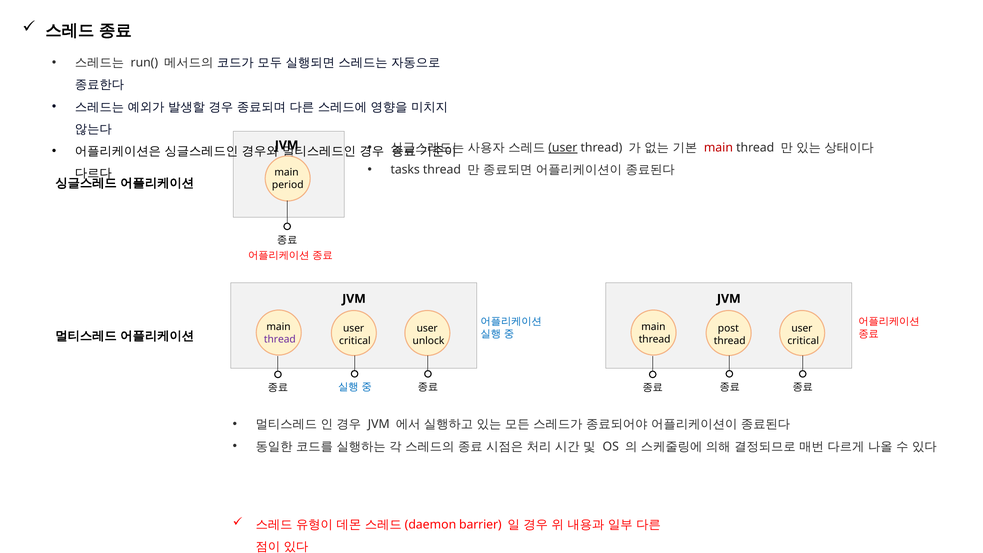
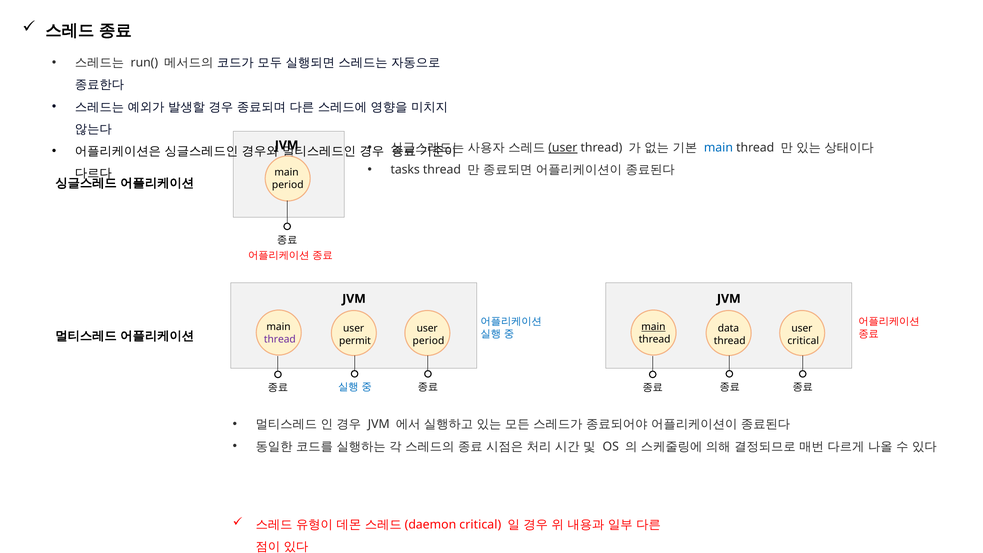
main at (718, 148) colour: red -> blue
main at (653, 327) underline: none -> present
post: post -> data
critical at (355, 341): critical -> permit
unlock at (429, 341): unlock -> period
barrier at (480, 525): barrier -> critical
